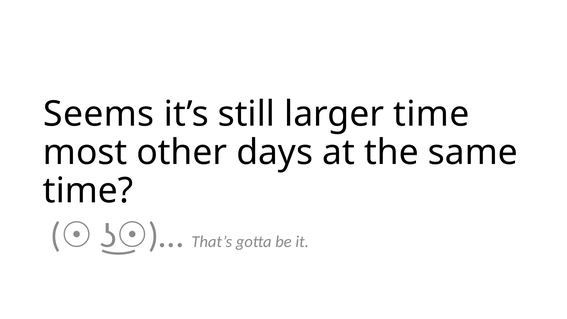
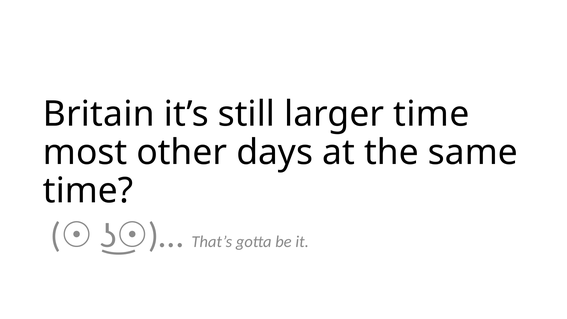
Seems: Seems -> Britain
